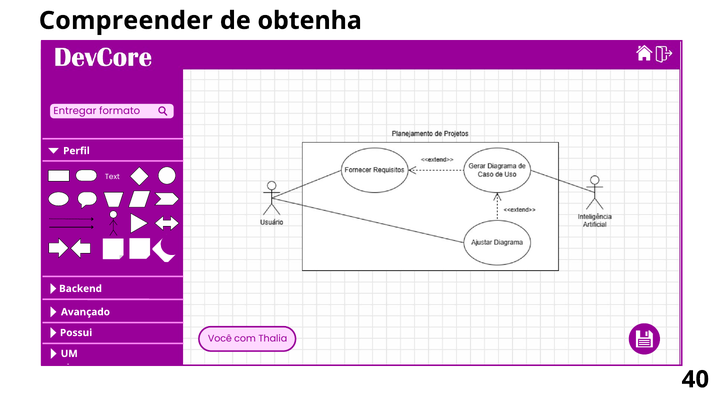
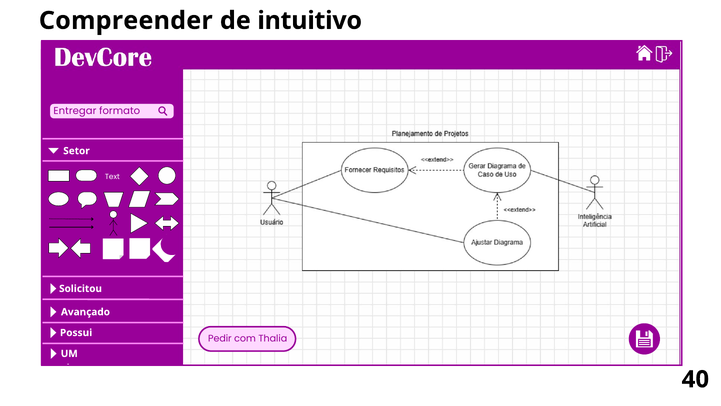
obtenha: obtenha -> intuitivo
Perfil: Perfil -> Setor
Backend: Backend -> Solicitou
Você: Você -> Pedir
